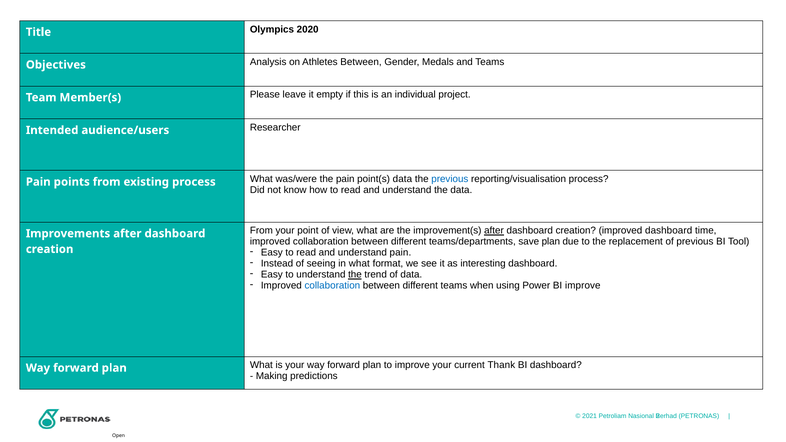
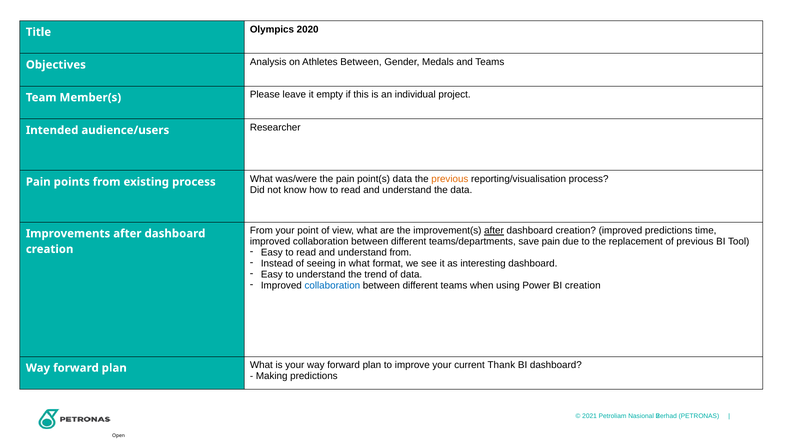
previous at (450, 179) colour: blue -> orange
improved dashboard: dashboard -> predictions
save plan: plan -> pain
understand pain: pain -> from
the at (355, 275) underline: present -> none
BI improve: improve -> creation
